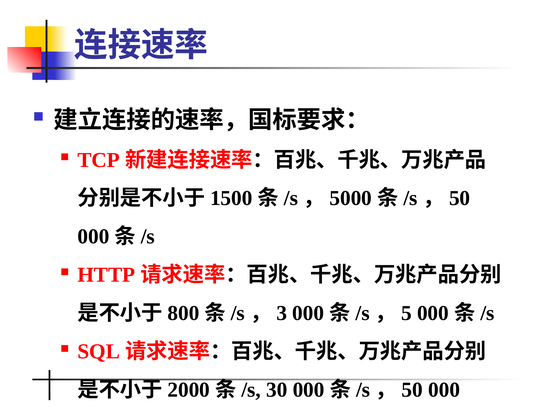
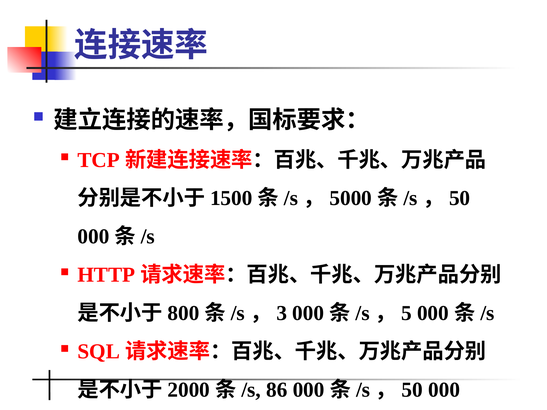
30: 30 -> 86
